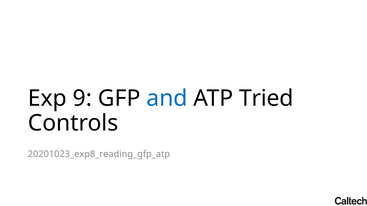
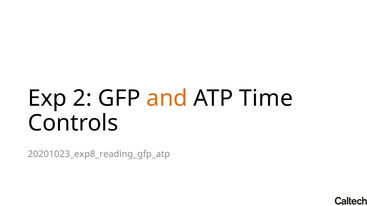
9: 9 -> 2
and colour: blue -> orange
Tried: Tried -> Time
